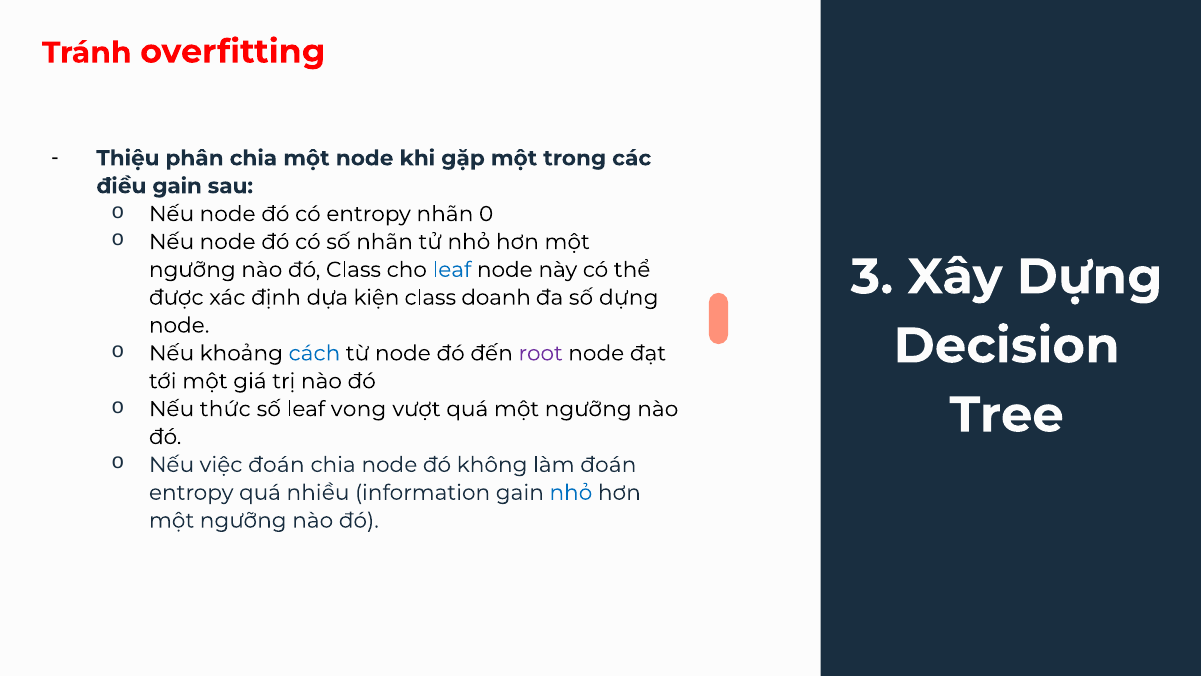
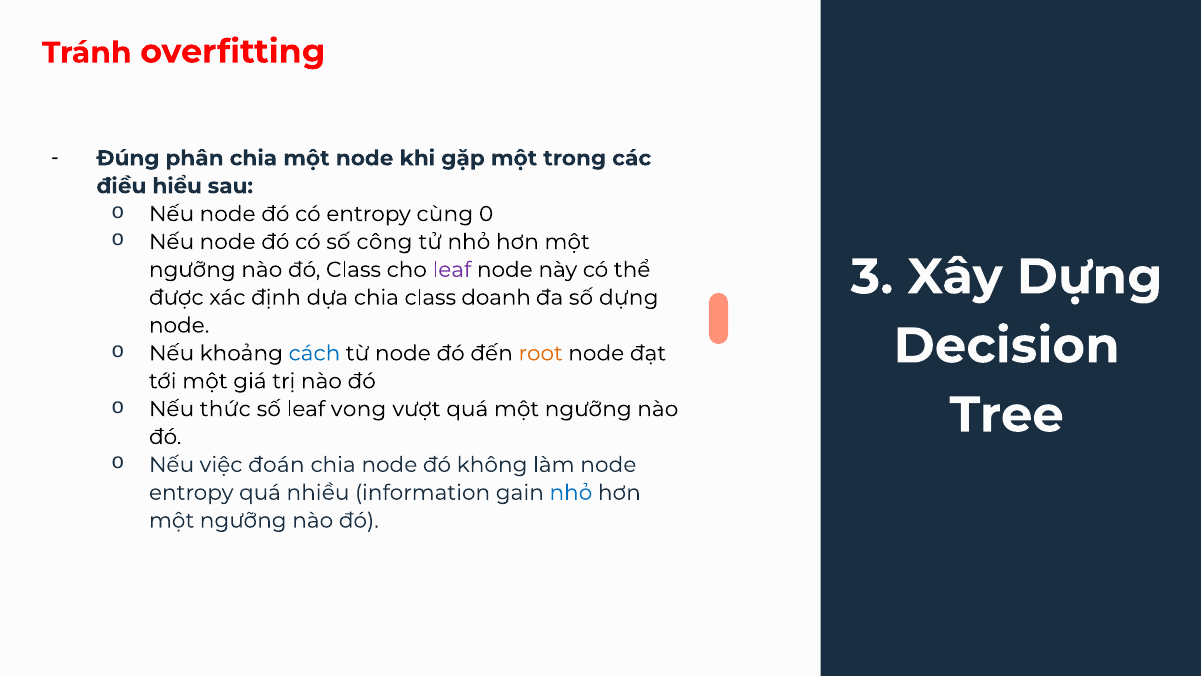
Thiệu: Thiệu -> Đúng
điều gain: gain -> hiểu
entropy nhãn: nhãn -> cùng
số nhãn: nhãn -> công
leaf at (452, 270) colour: blue -> purple
dựa kiện: kiện -> chia
root colour: purple -> orange
làm đoán: đoán -> node
